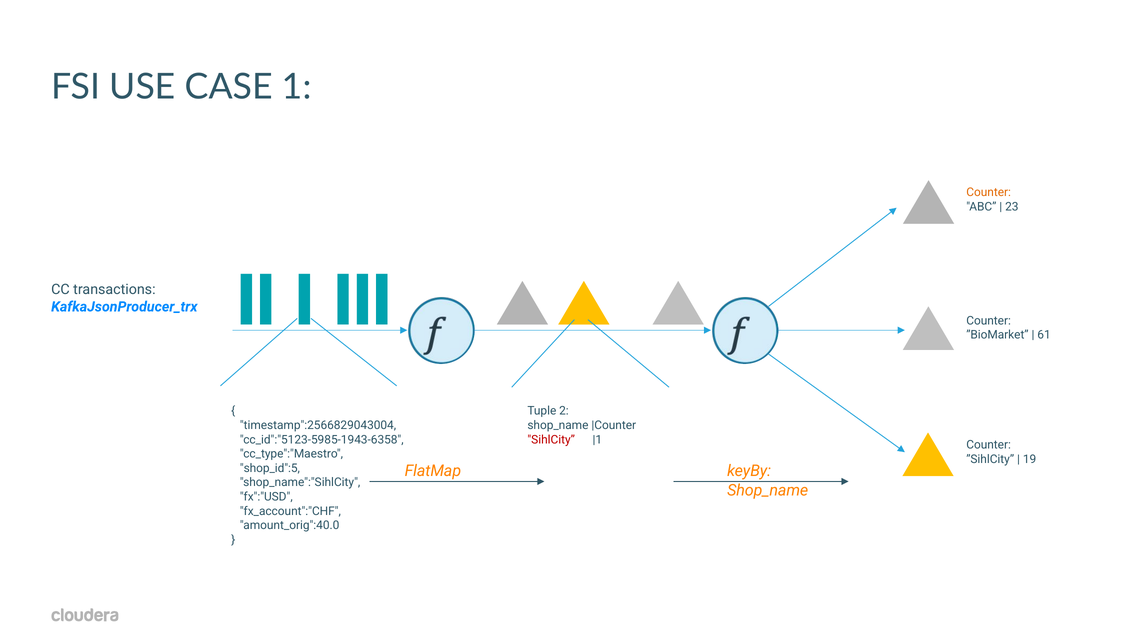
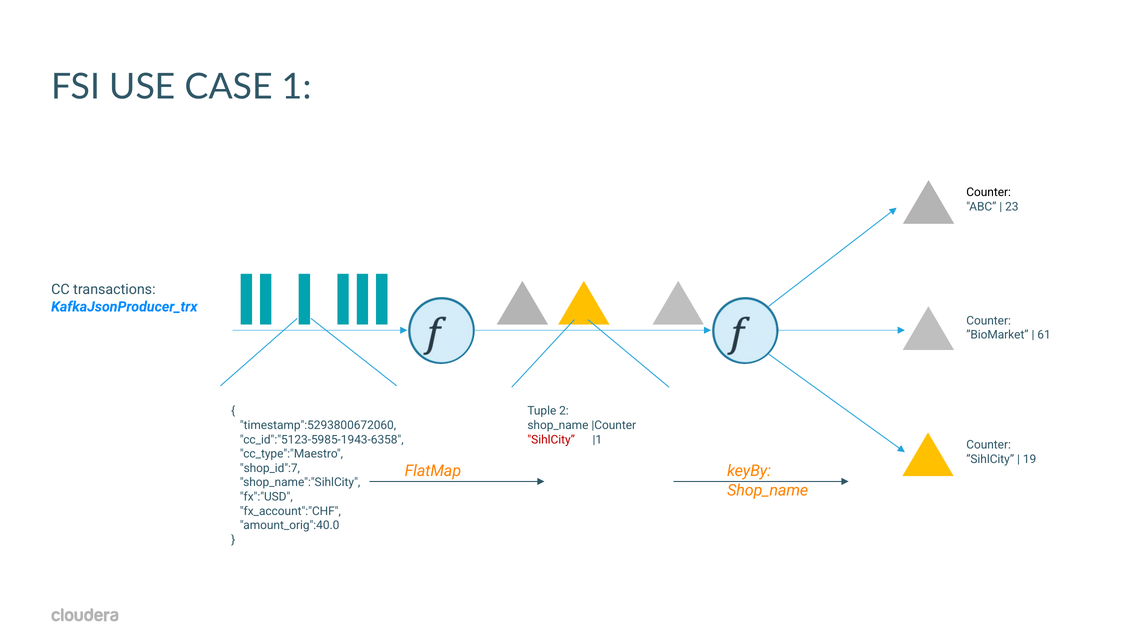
Counter at (989, 192) colour: orange -> black
timestamp":2566829043004: timestamp":2566829043004 -> timestamp":5293800672060
shop_id":5: shop_id":5 -> shop_id":7
